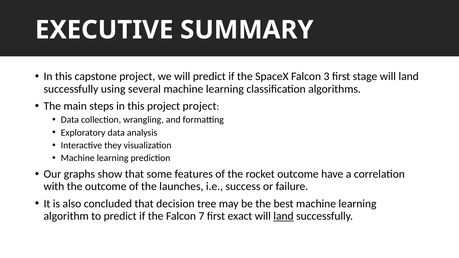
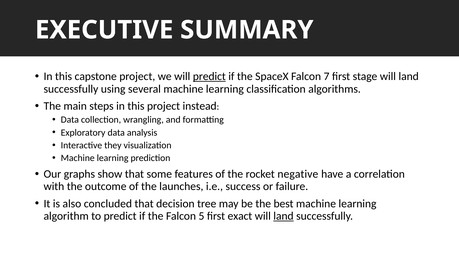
predict at (209, 77) underline: none -> present
3: 3 -> 7
project project: project -> instead
rocket outcome: outcome -> negative
7: 7 -> 5
